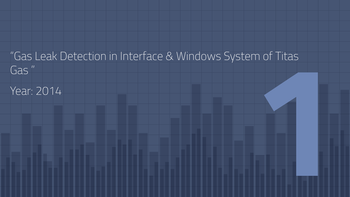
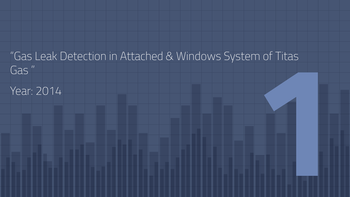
Interface: Interface -> Attached
